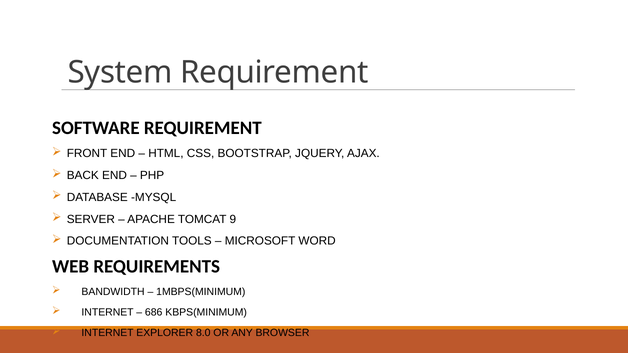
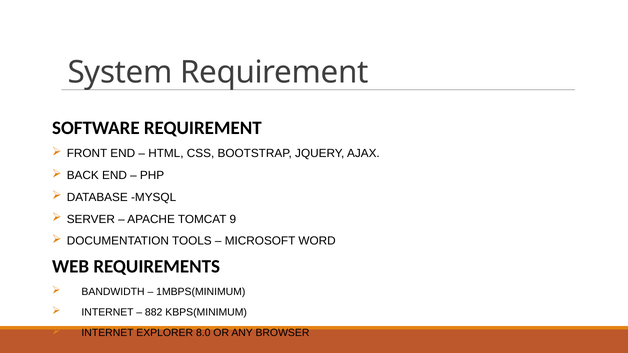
686: 686 -> 882
